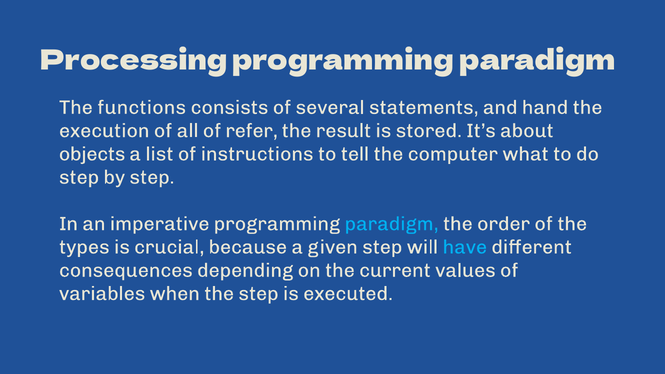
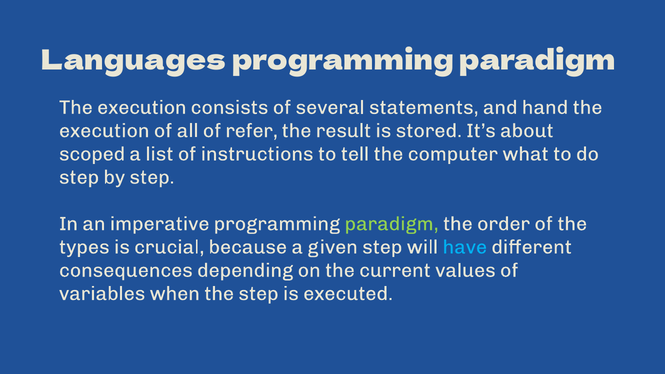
Processing: Processing -> Languages
functions at (142, 107): functions -> execution
objects: objects -> scoped
paradigm at (392, 224) colour: light blue -> light green
